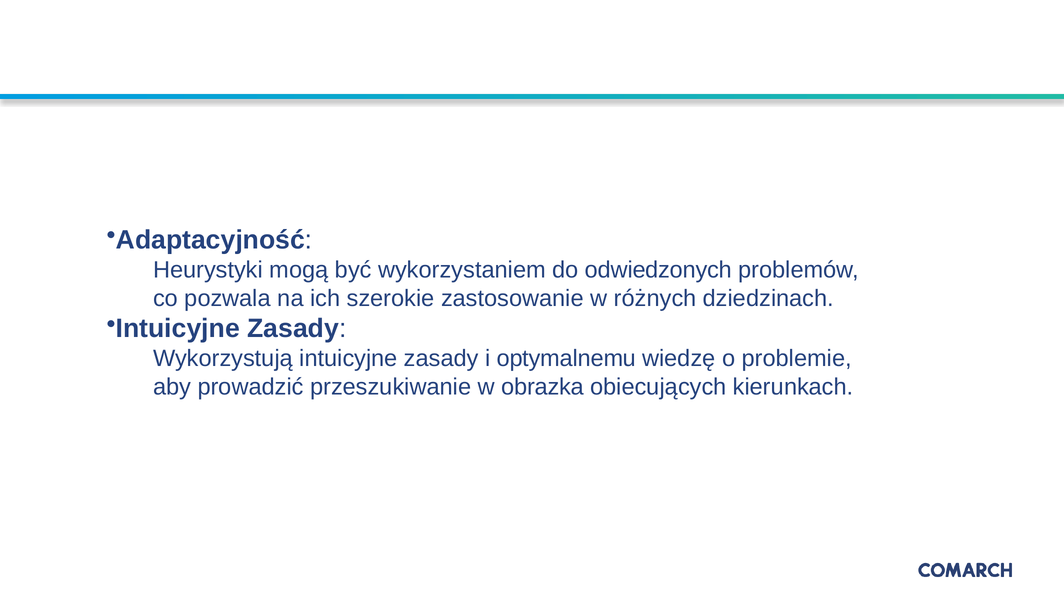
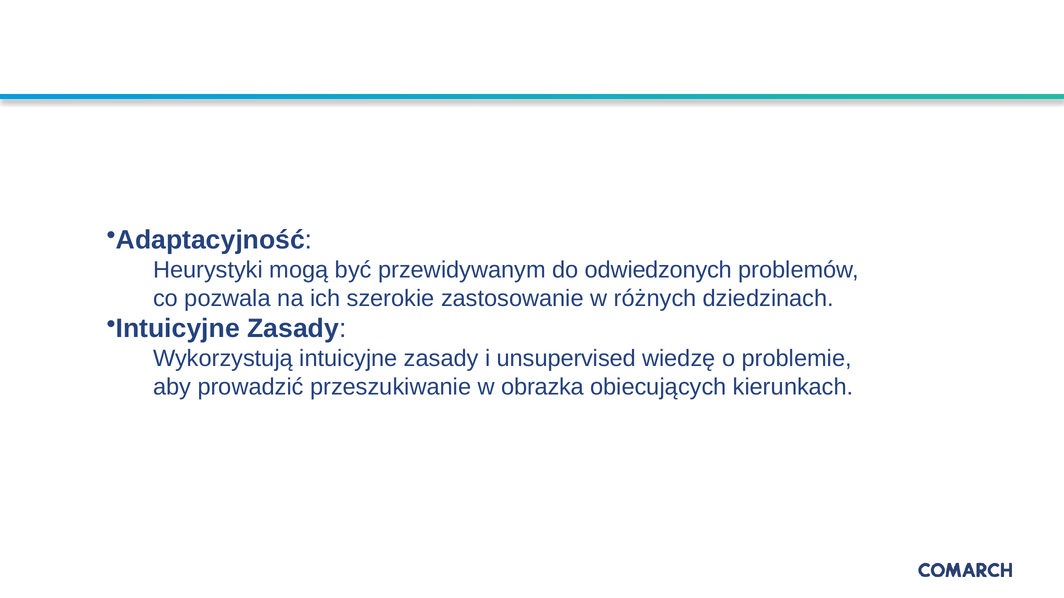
wykorzystaniem: wykorzystaniem -> przewidywanym
optymalnemu: optymalnemu -> unsupervised
